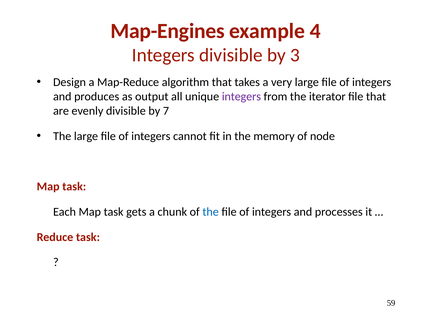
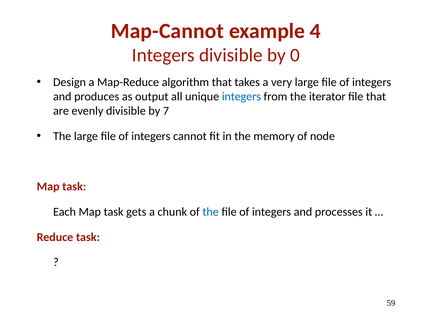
Map-Engines: Map-Engines -> Map-Cannot
3: 3 -> 0
integers at (241, 97) colour: purple -> blue
